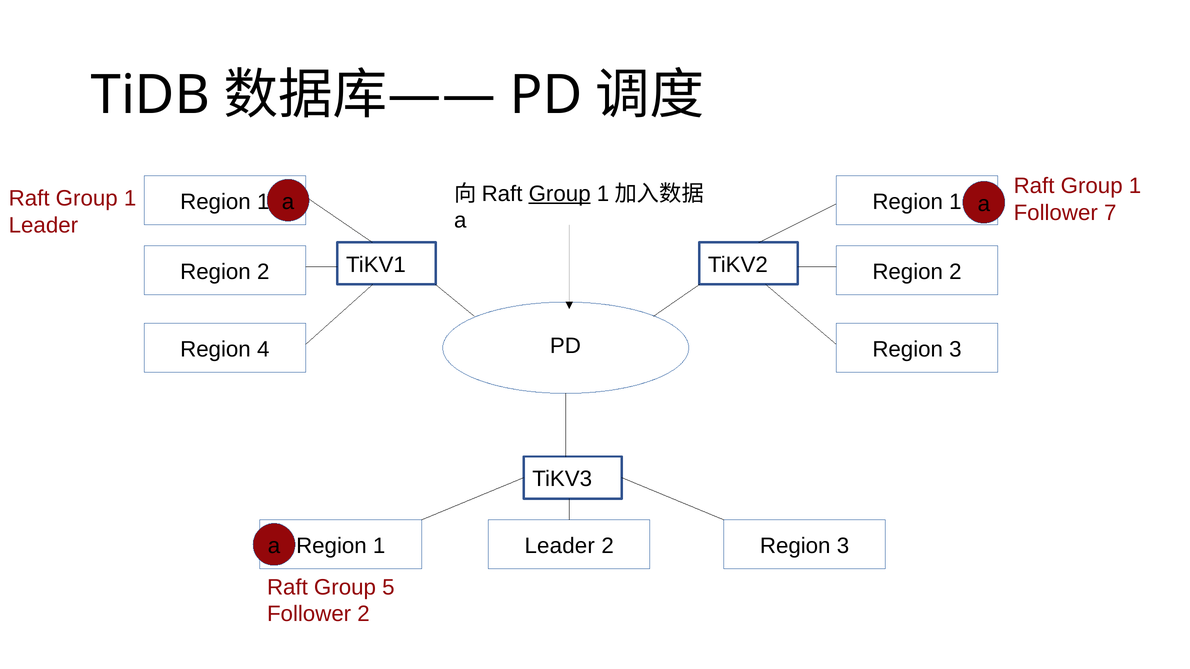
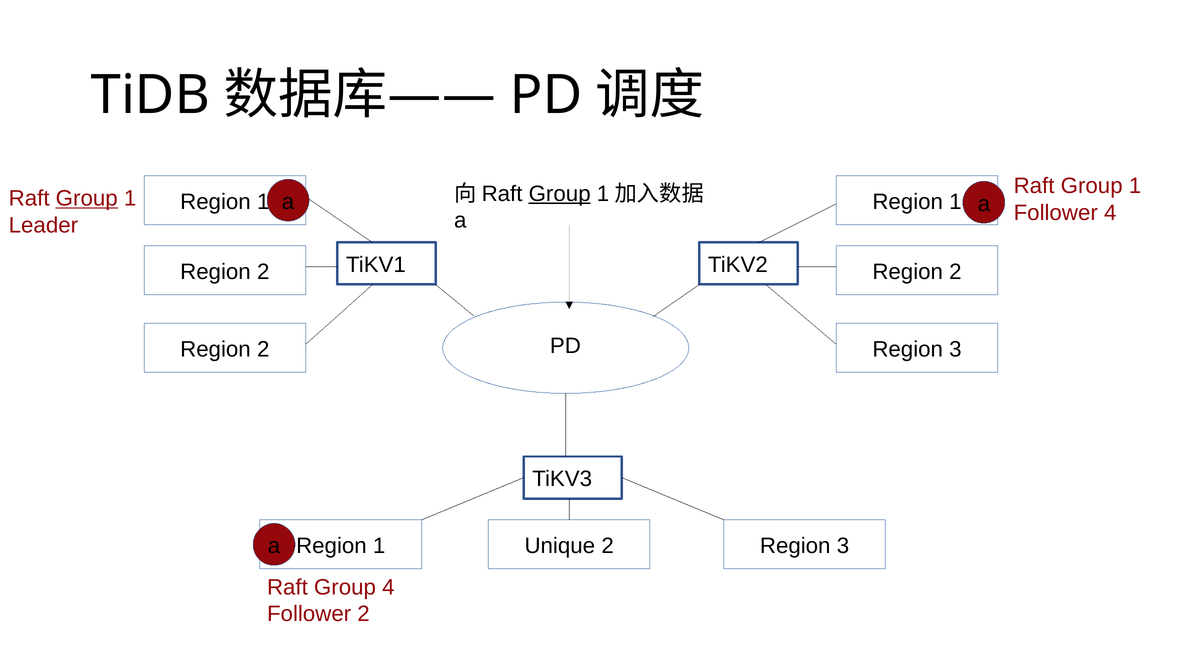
Group at (87, 199) underline: none -> present
Follower 7: 7 -> 4
4 at (263, 349): 4 -> 2
Leader at (560, 546): Leader -> Unique
Group 5: 5 -> 4
